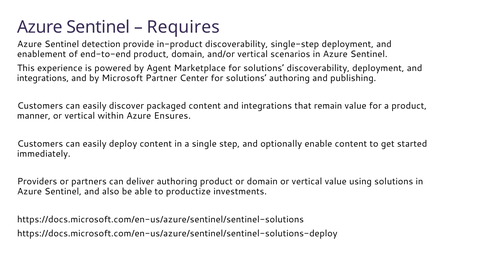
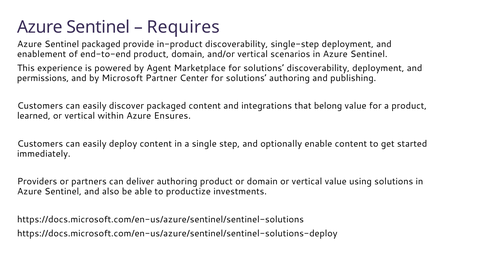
Sentinel detection: detection -> packaged
integrations at (43, 78): integrations -> permissions
remain: remain -> belong
manner: manner -> learned
